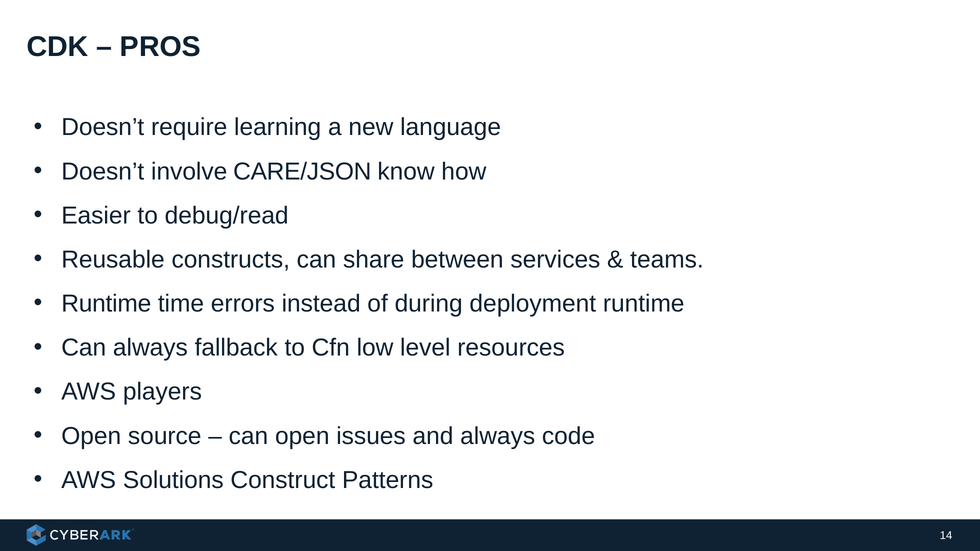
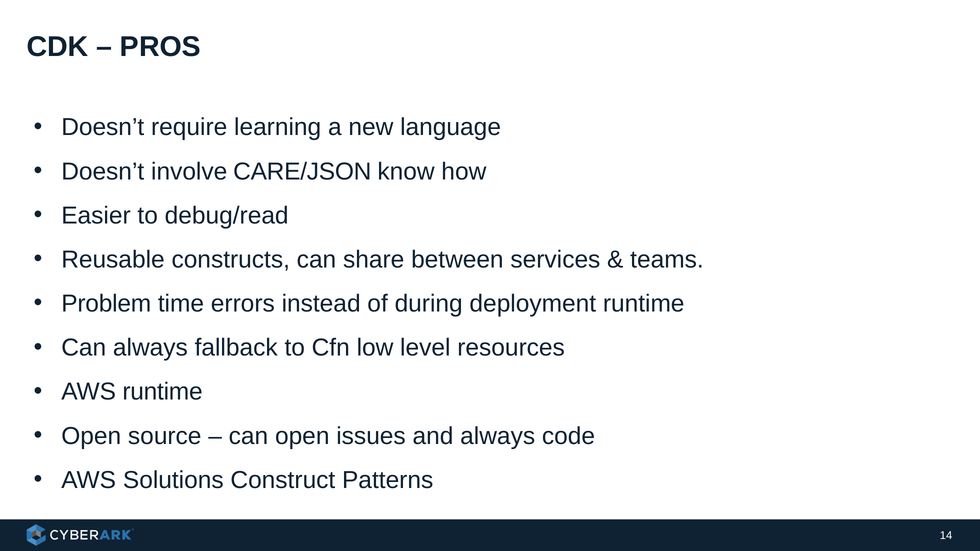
Runtime at (106, 304): Runtime -> Problem
AWS players: players -> runtime
